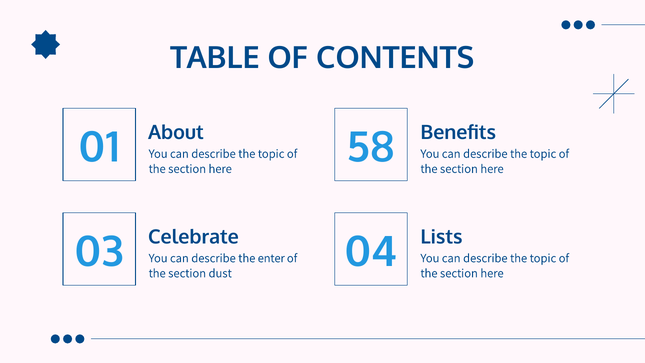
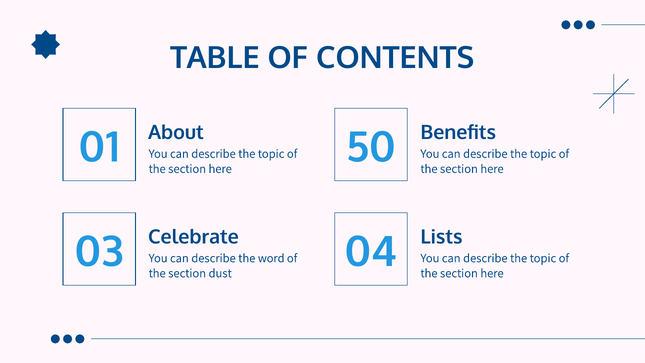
58: 58 -> 50
enter: enter -> word
